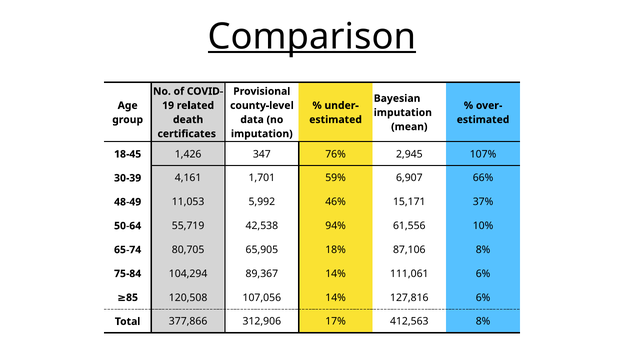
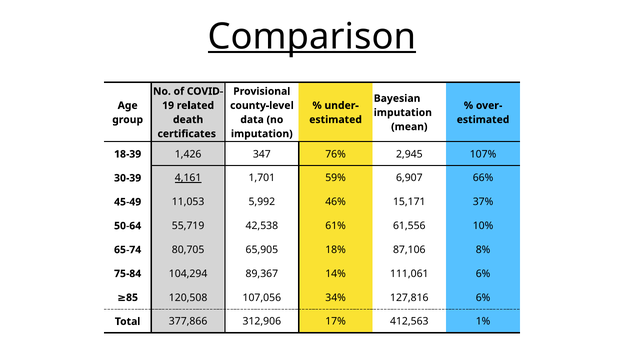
18-45: 18-45 -> 18-39
4,161 underline: none -> present
48-49: 48-49 -> 45-49
94%: 94% -> 61%
107,056 14%: 14% -> 34%
412,563 8%: 8% -> 1%
